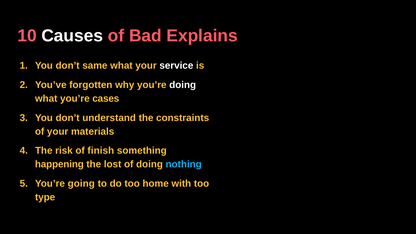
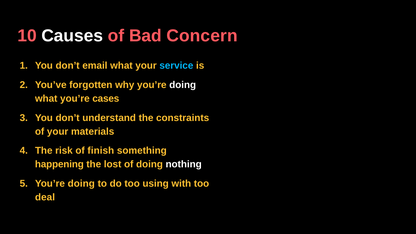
Explains: Explains -> Concern
same: same -> email
service colour: white -> light blue
nothing colour: light blue -> white
going at (81, 184): going -> doing
home: home -> using
type: type -> deal
